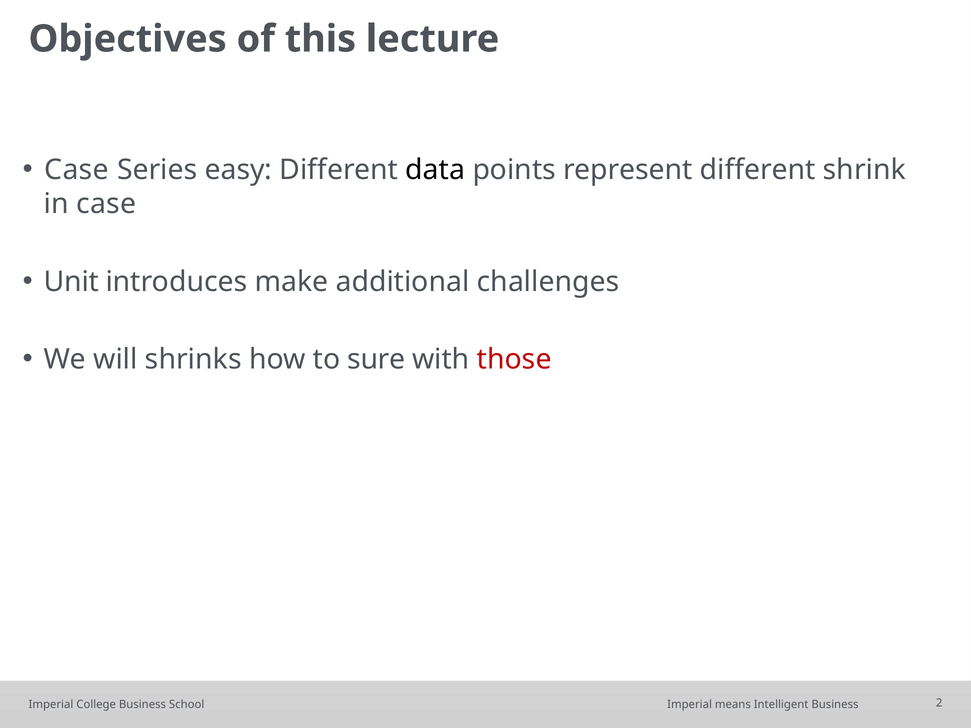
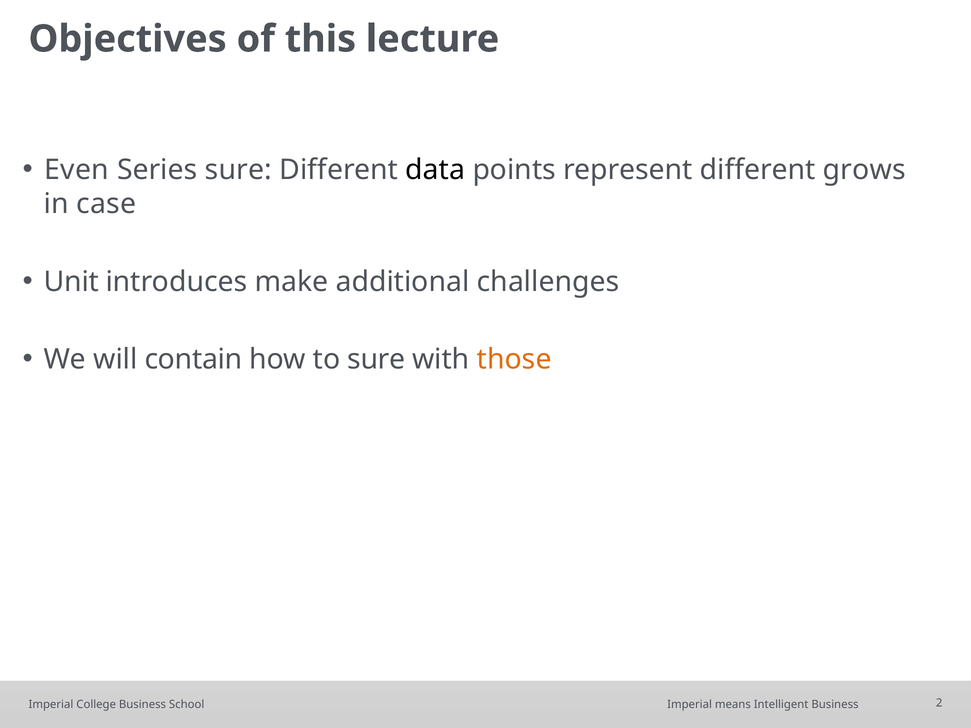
Case at (77, 170): Case -> Even
Series easy: easy -> sure
shrink: shrink -> grows
shrinks: shrinks -> contain
those colour: red -> orange
